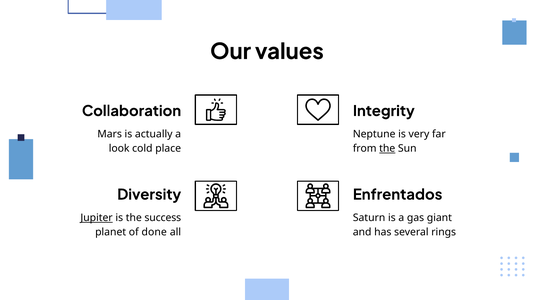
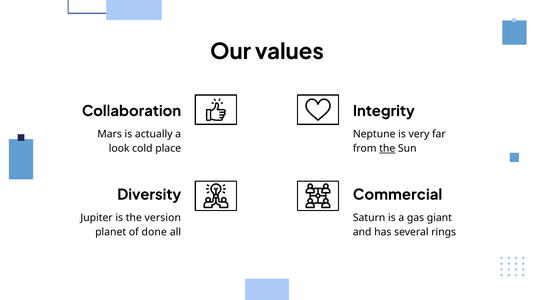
Enfrentados: Enfrentados -> Commercial
Jupiter underline: present -> none
success: success -> version
